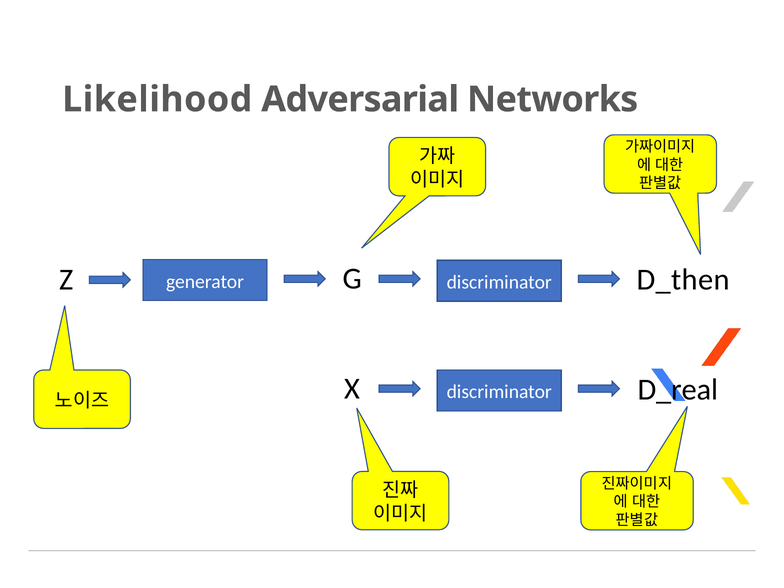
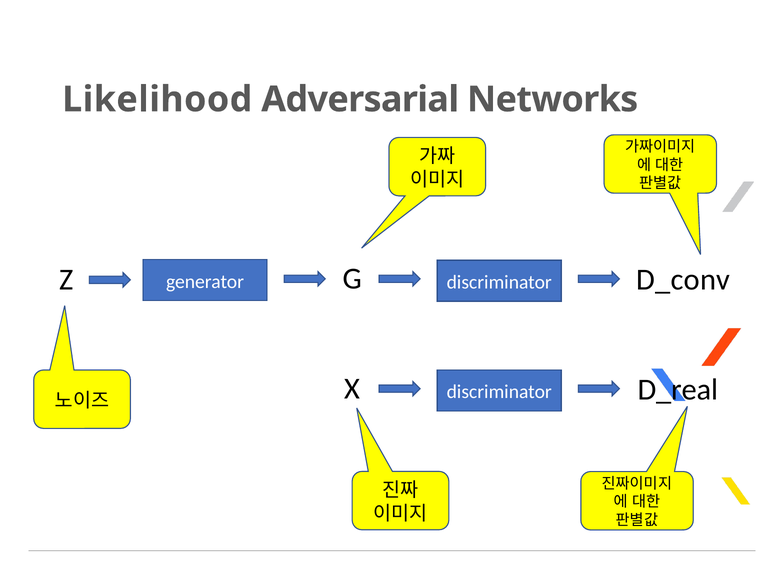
D_then: D_then -> D_conv
